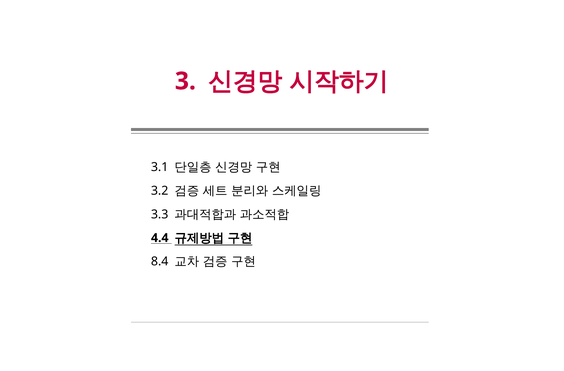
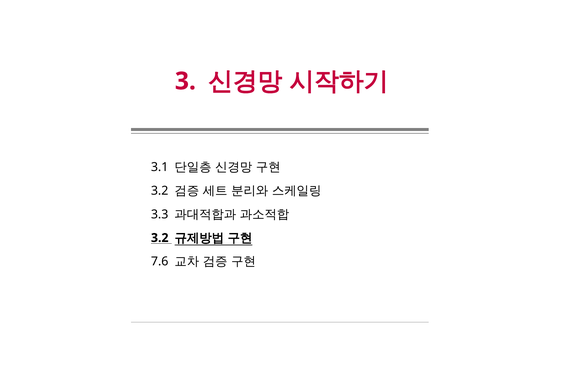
4.4 at (160, 238): 4.4 -> 3.2
8.4: 8.4 -> 7.6
